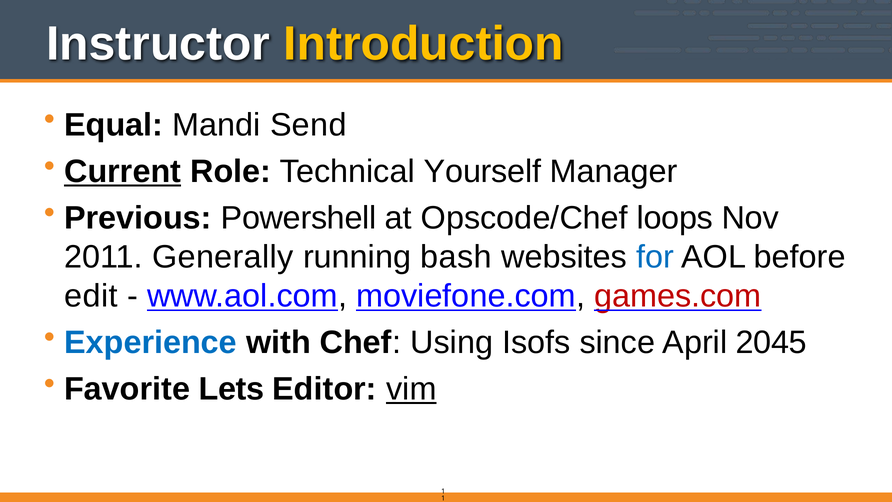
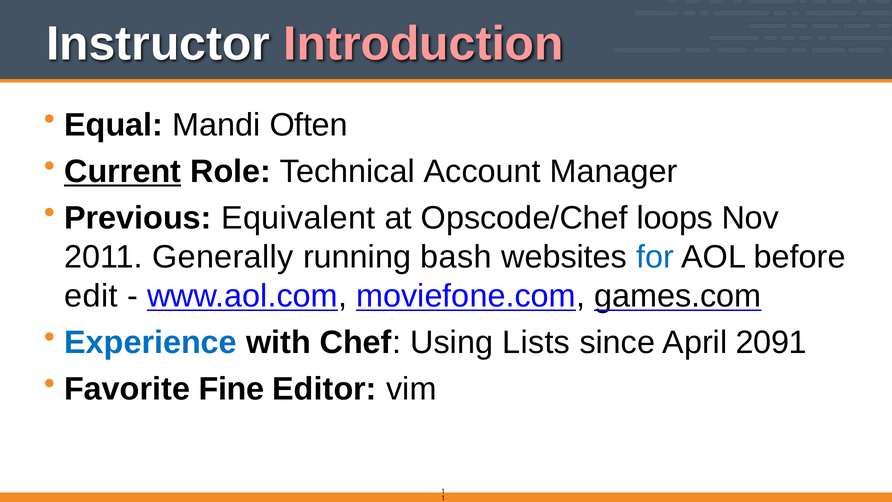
Introduction colour: yellow -> pink
Send: Send -> Often
Yourself: Yourself -> Account
Powershell: Powershell -> Equivalent
games.com colour: red -> black
Isofs: Isofs -> Lists
2045: 2045 -> 2091
Lets: Lets -> Fine
vim underline: present -> none
